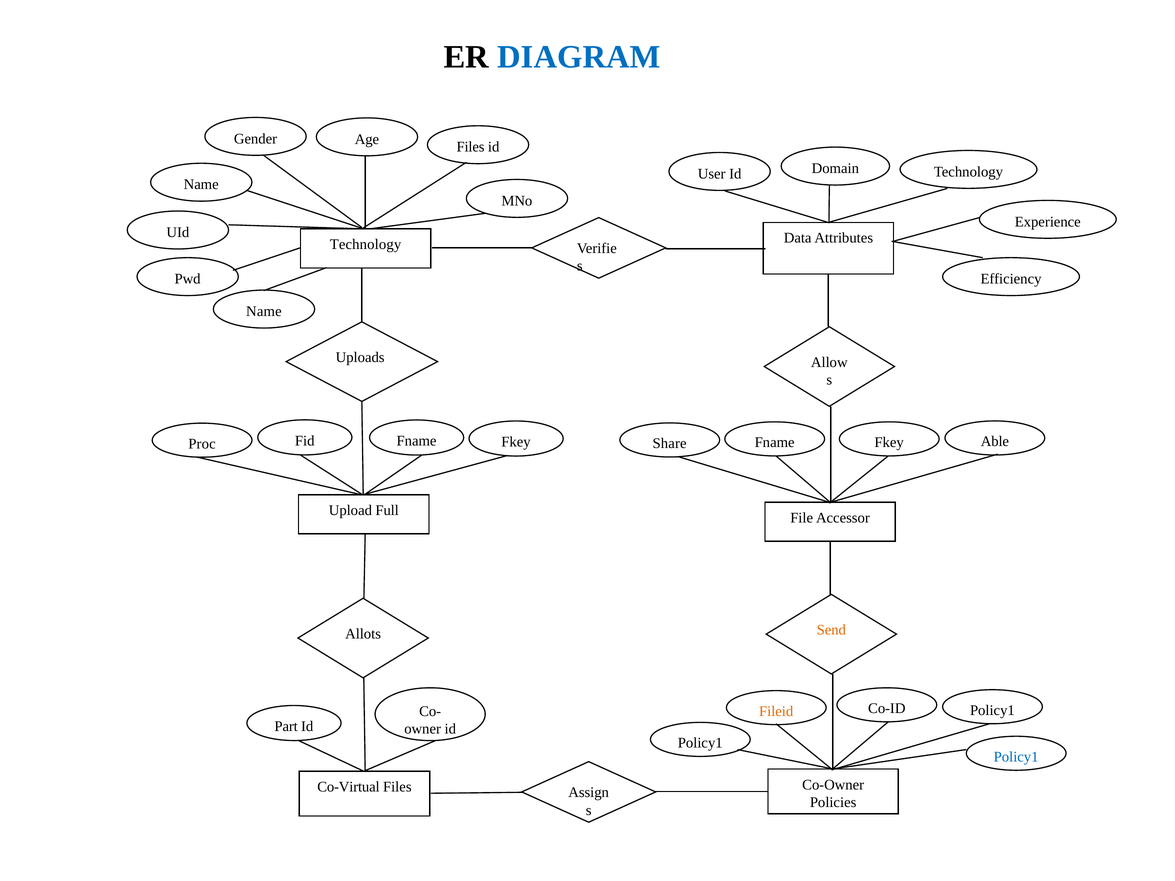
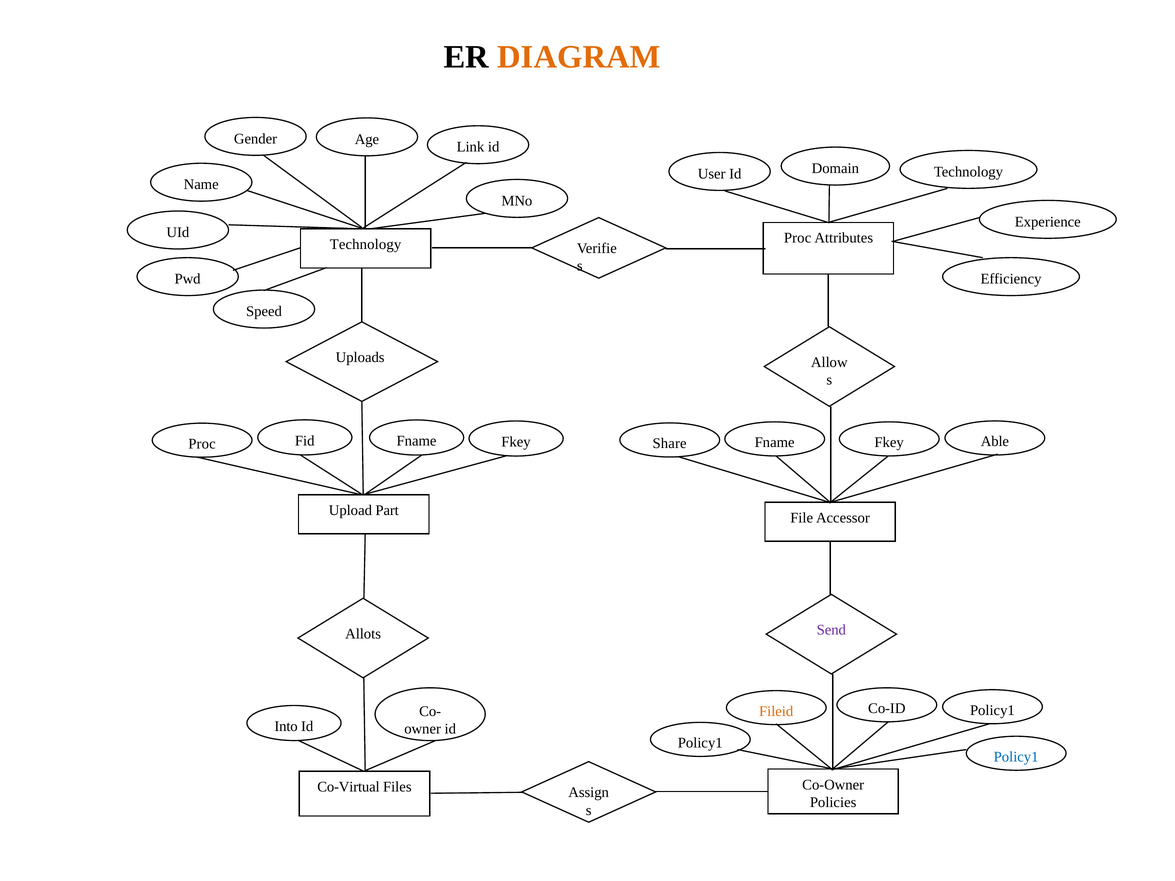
DIAGRAM colour: blue -> orange
Files at (471, 147): Files -> Link
Data at (798, 238): Data -> Proc
Name at (264, 311): Name -> Speed
Full: Full -> Part
Send colour: orange -> purple
Part: Part -> Into
